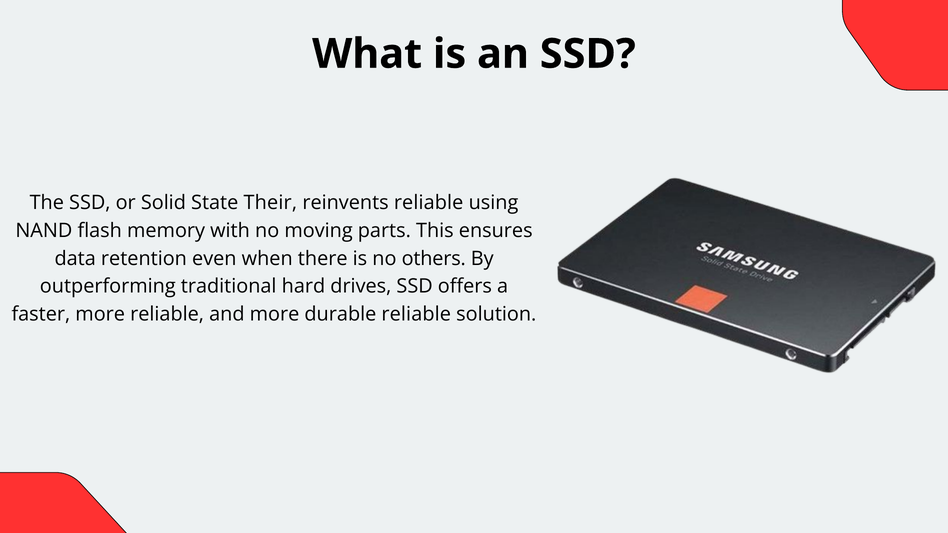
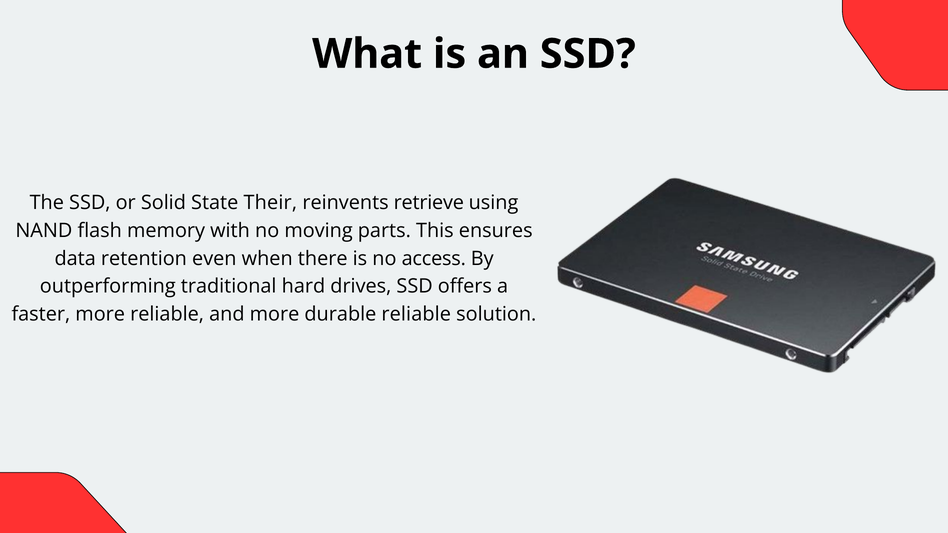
reinvents reliable: reliable -> retrieve
others: others -> access
